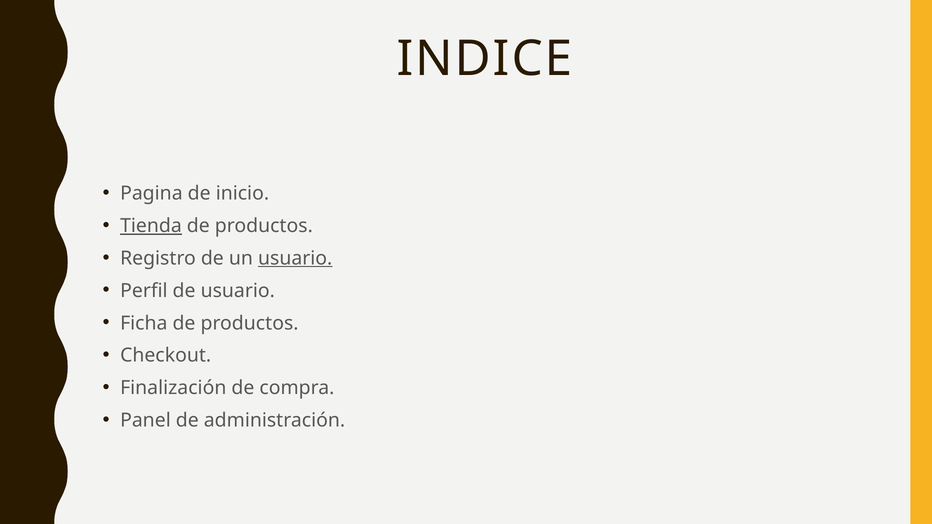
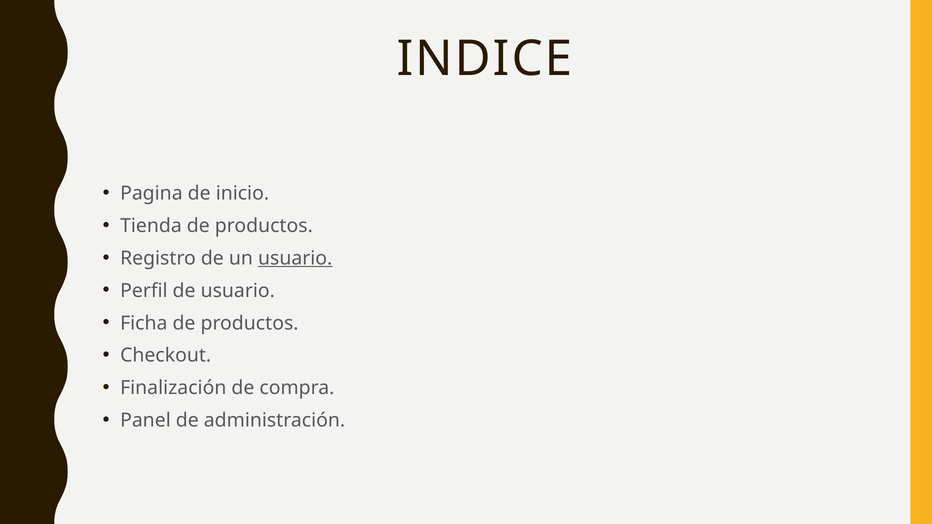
Tienda underline: present -> none
